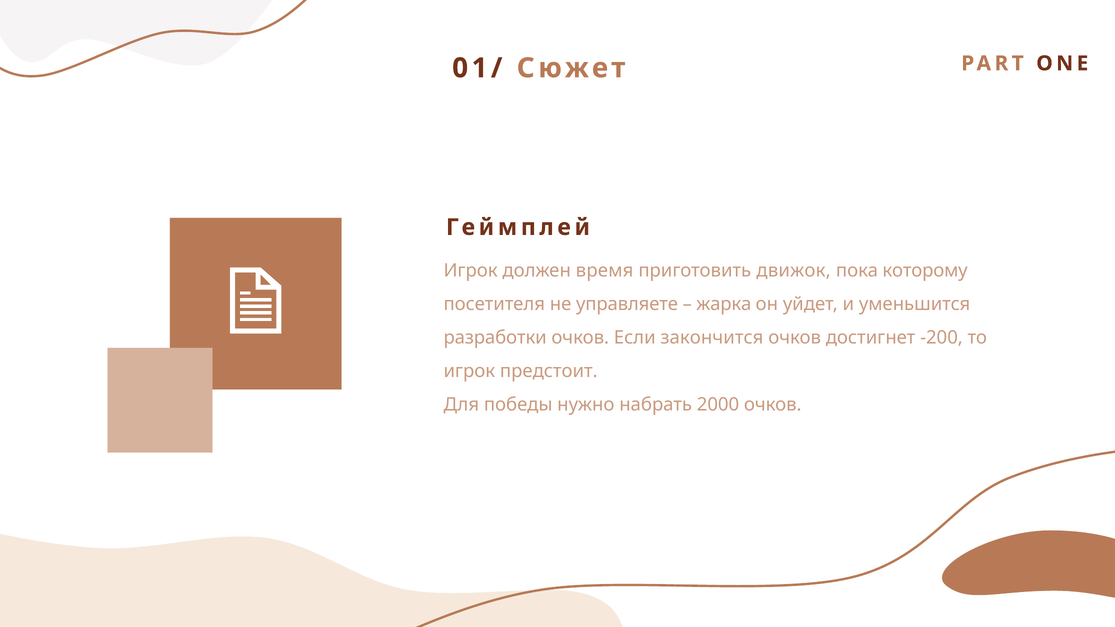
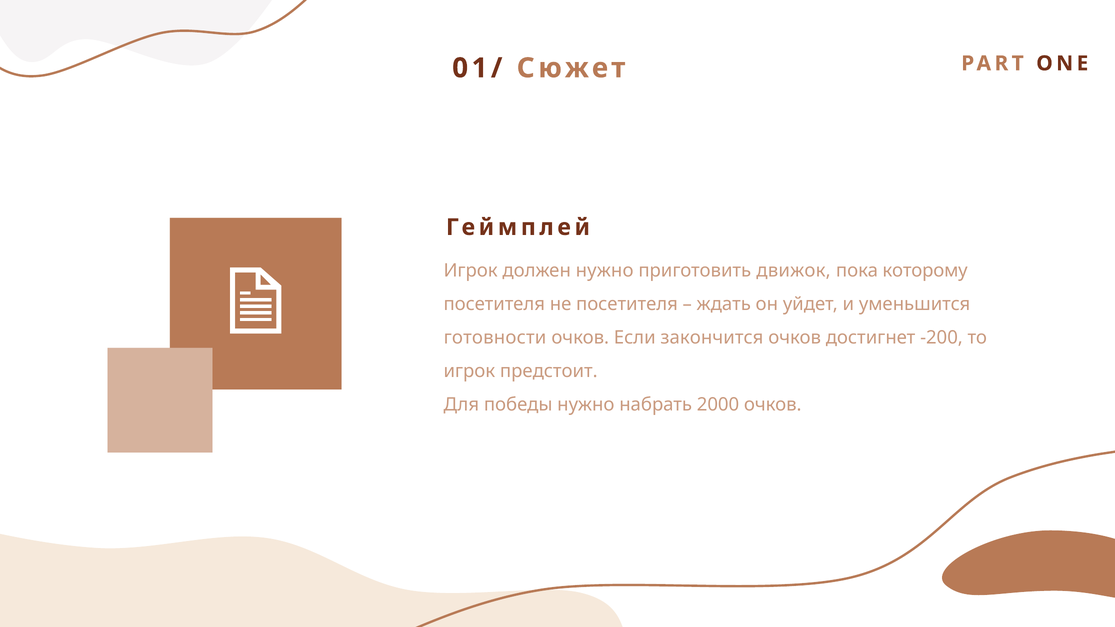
должен время: время -> нужно
не управляете: управляете -> посетителя
жарка: жарка -> ждать
разработки: разработки -> готовности
